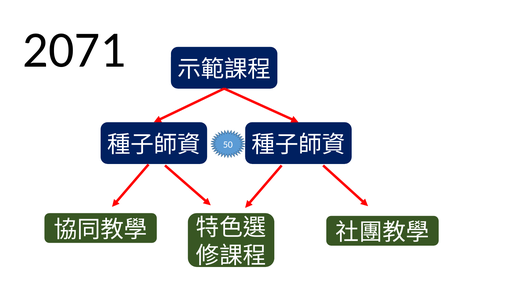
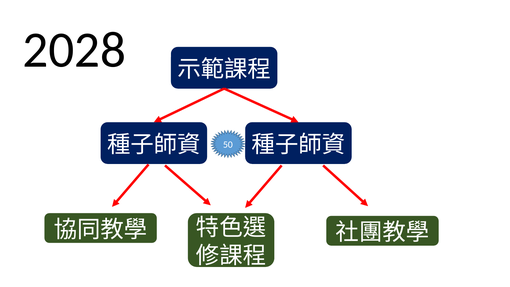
2071: 2071 -> 2028
